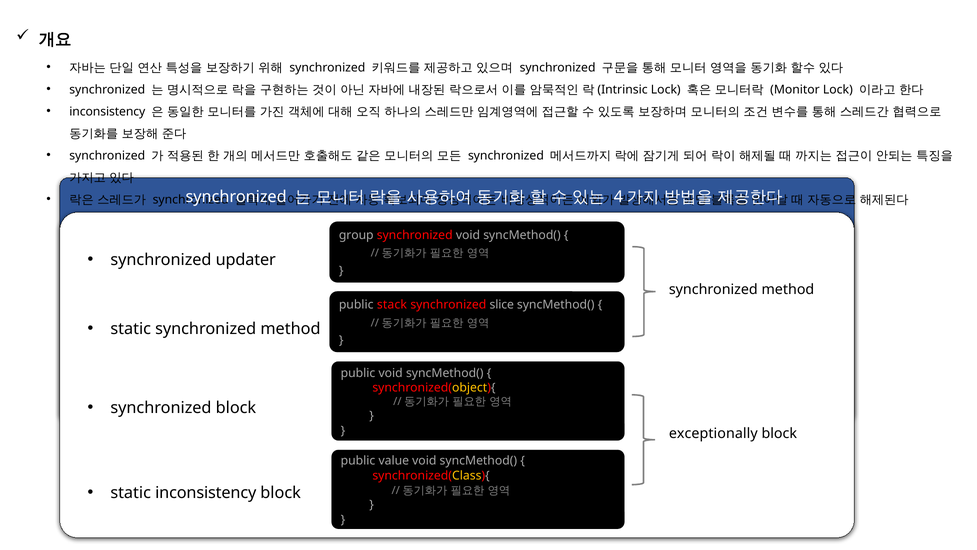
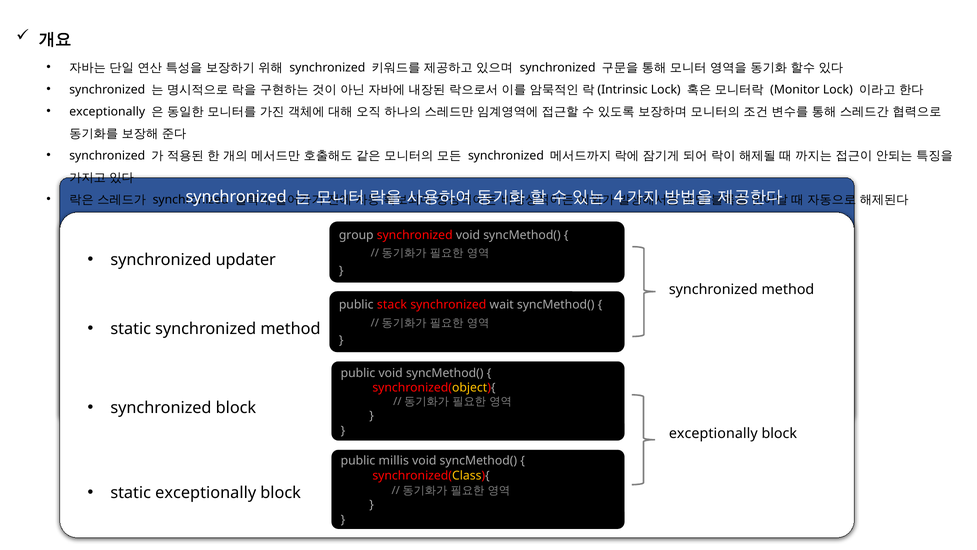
inconsistency at (107, 111): inconsistency -> exceptionally
slice: slice -> wait
value: value -> millis
static inconsistency: inconsistency -> exceptionally
